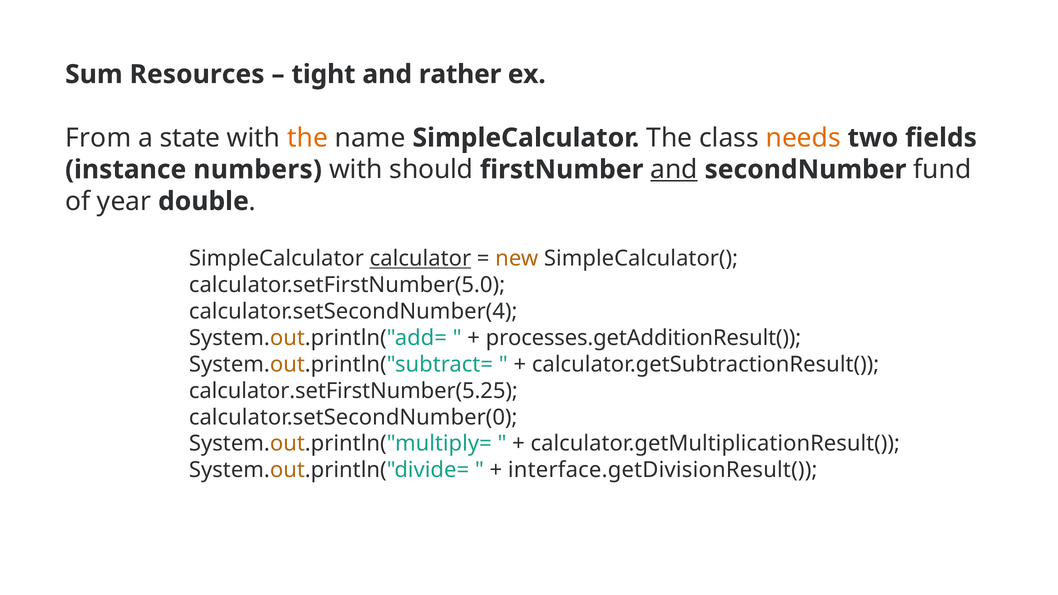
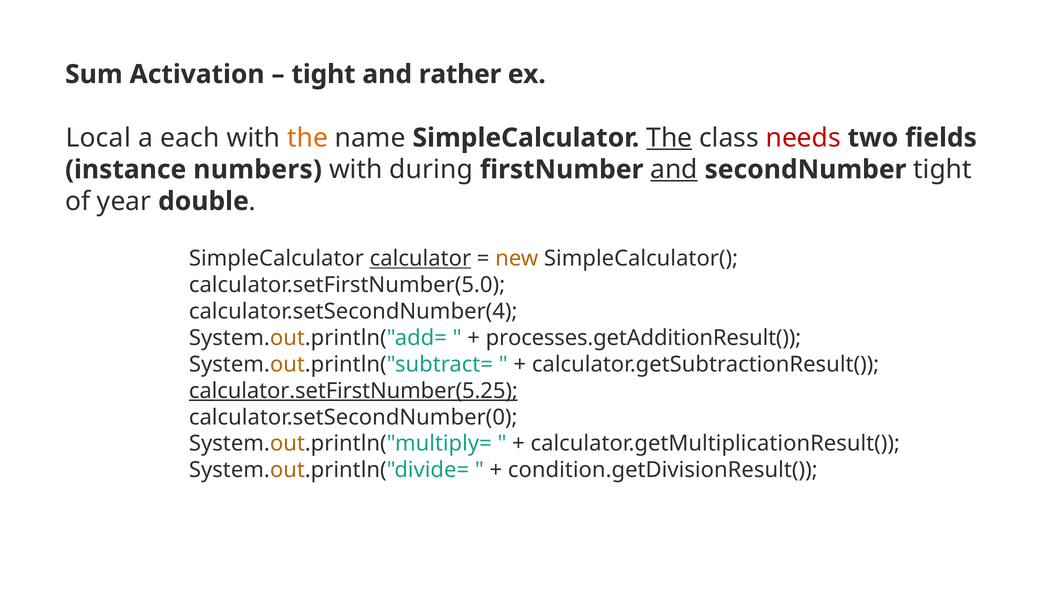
Resources: Resources -> Activation
From: From -> Local
state: state -> each
The at (669, 138) underline: none -> present
needs colour: orange -> red
should: should -> during
secondNumber fund: fund -> tight
calculator.setFirstNumber(5.25 underline: none -> present
interface.getDivisionResult(: interface.getDivisionResult( -> condition.getDivisionResult(
